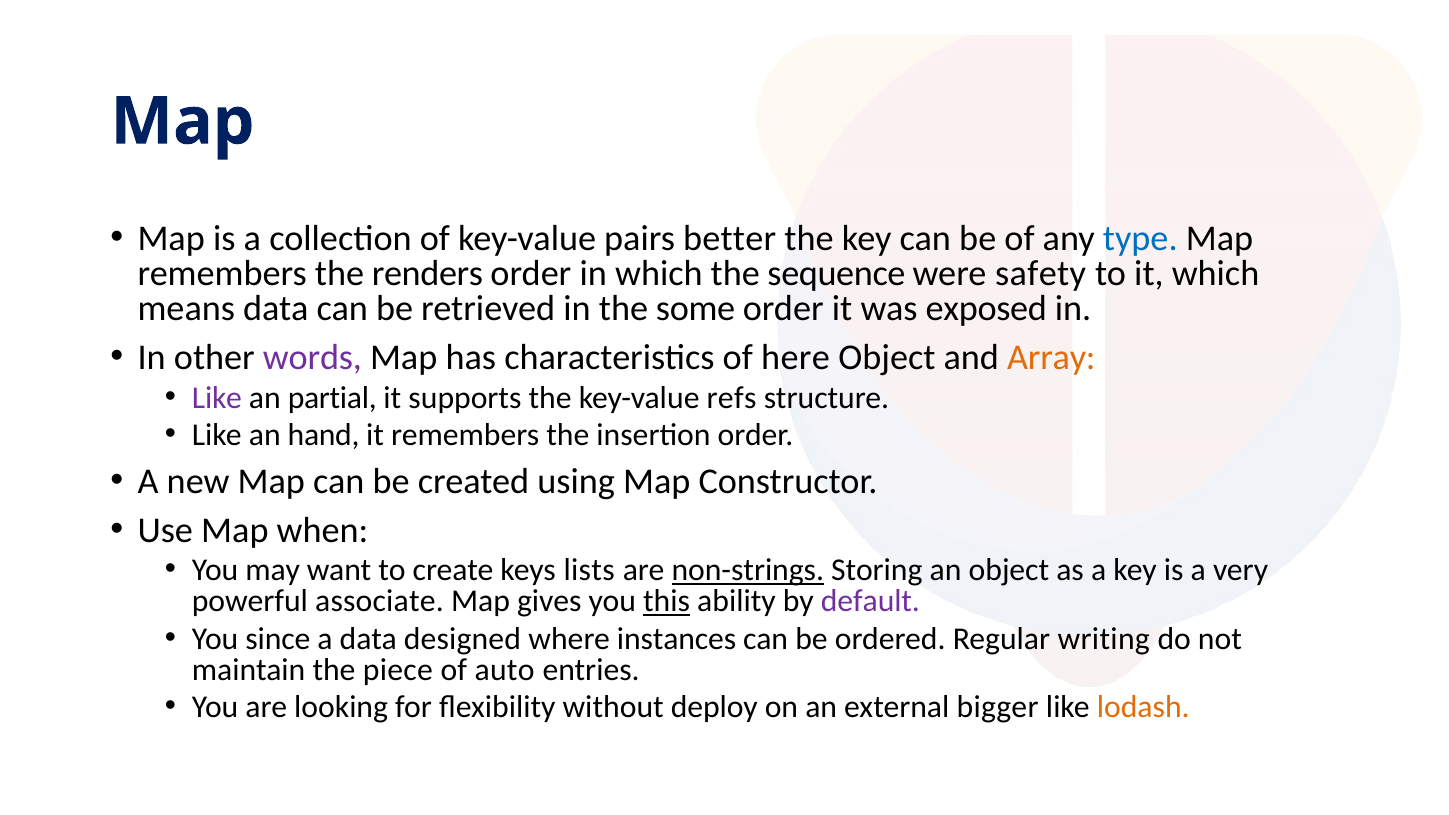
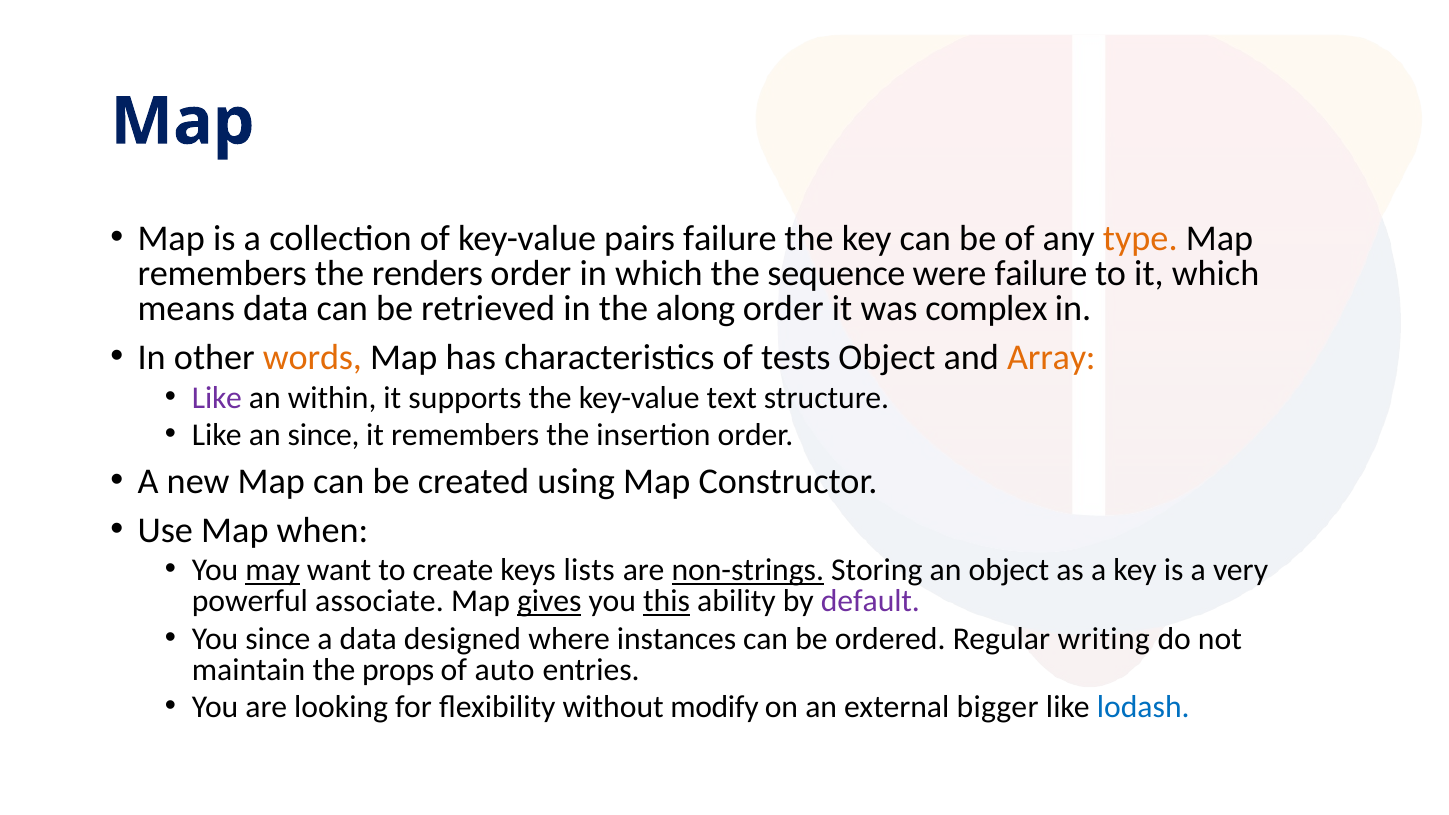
pairs better: better -> failure
type colour: blue -> orange
were safety: safety -> failure
some: some -> along
exposed: exposed -> complex
words colour: purple -> orange
here: here -> tests
partial: partial -> within
refs: refs -> text
an hand: hand -> since
may underline: none -> present
gives underline: none -> present
piece: piece -> props
deploy: deploy -> modify
lodash colour: orange -> blue
